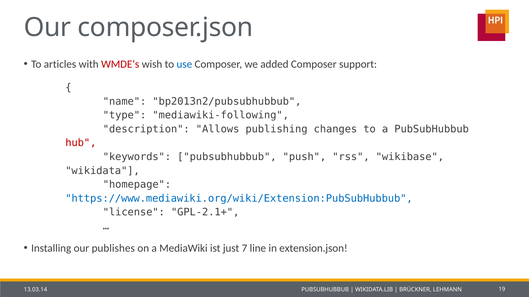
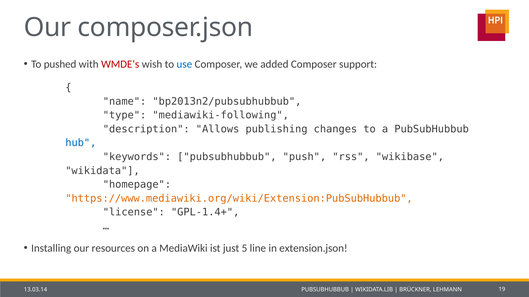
articles: articles -> pushed
hub colour: red -> blue
https://www.mediawiki.org/wiki/Extension:PubSubHubbub colour: blue -> orange
GPL-2.1+: GPL-2.1+ -> GPL-1.4+
publishes: publishes -> resources
7: 7 -> 5
